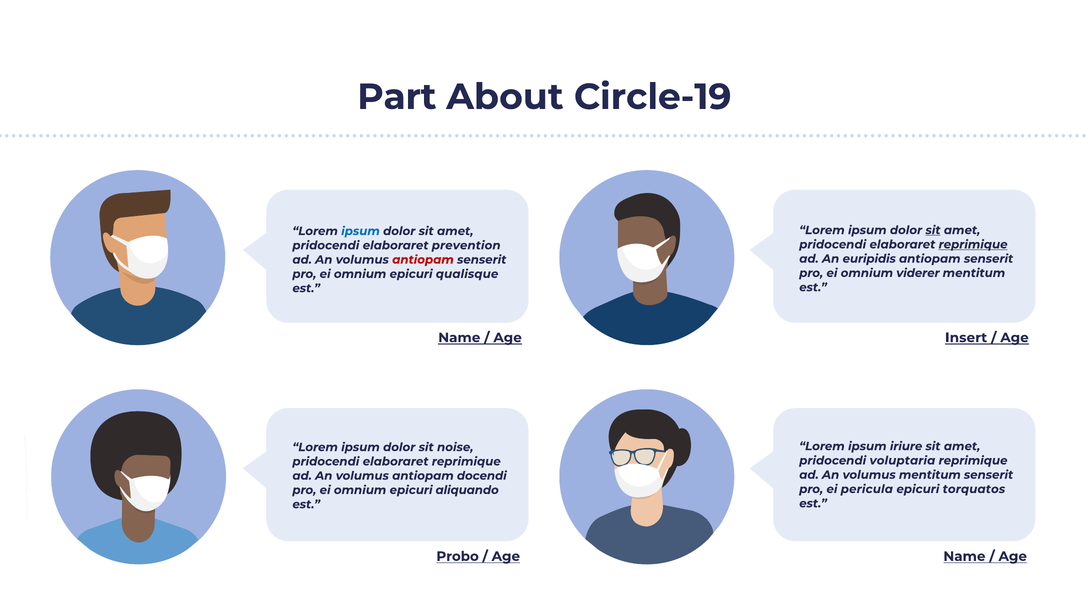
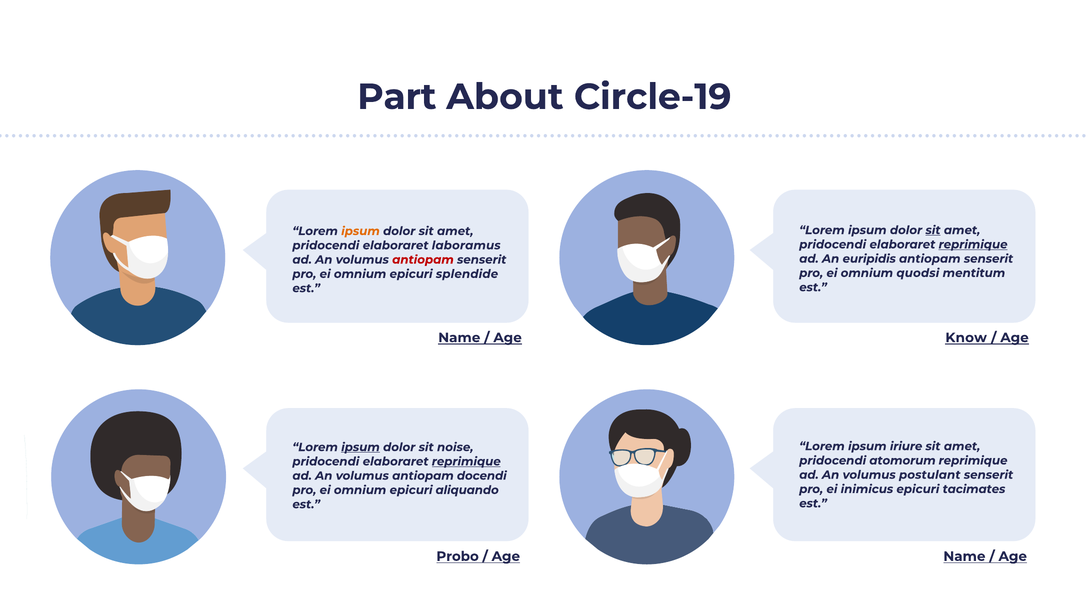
ipsum at (361, 231) colour: blue -> orange
prevention: prevention -> laboramus
viderer: viderer -> quodsi
qualisque: qualisque -> splendide
Insert: Insert -> Know
ipsum at (361, 447) underline: none -> present
voluptaria: voluptaria -> atomorum
reprimique at (466, 461) underline: none -> present
volumus mentitum: mentitum -> postulant
pericula: pericula -> inimicus
torquatos: torquatos -> tacimates
